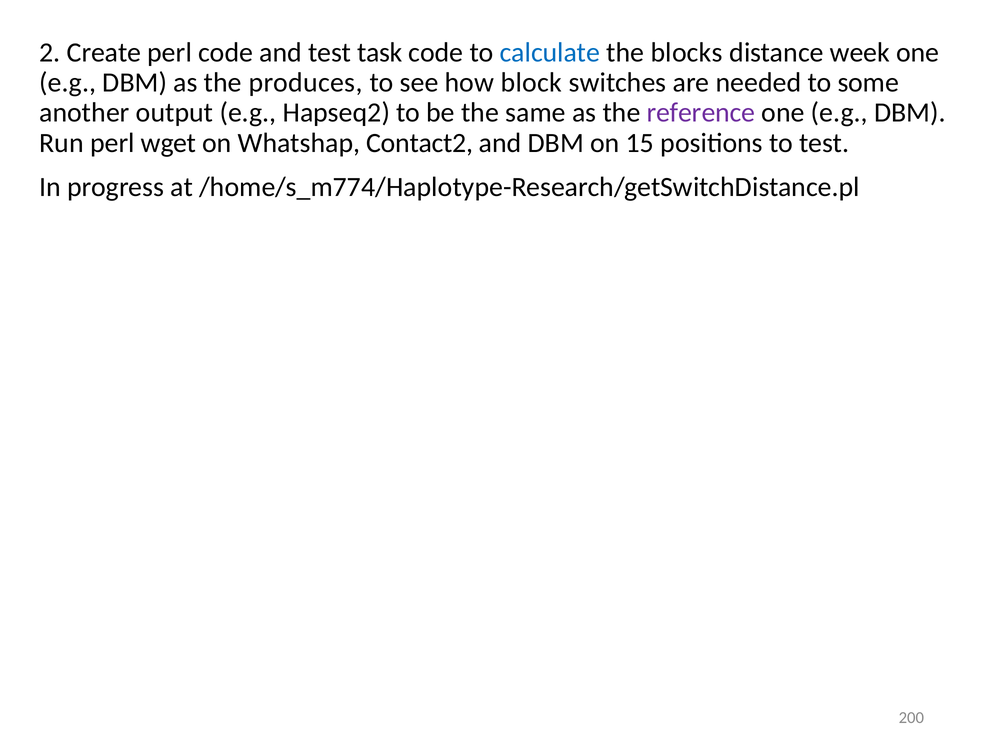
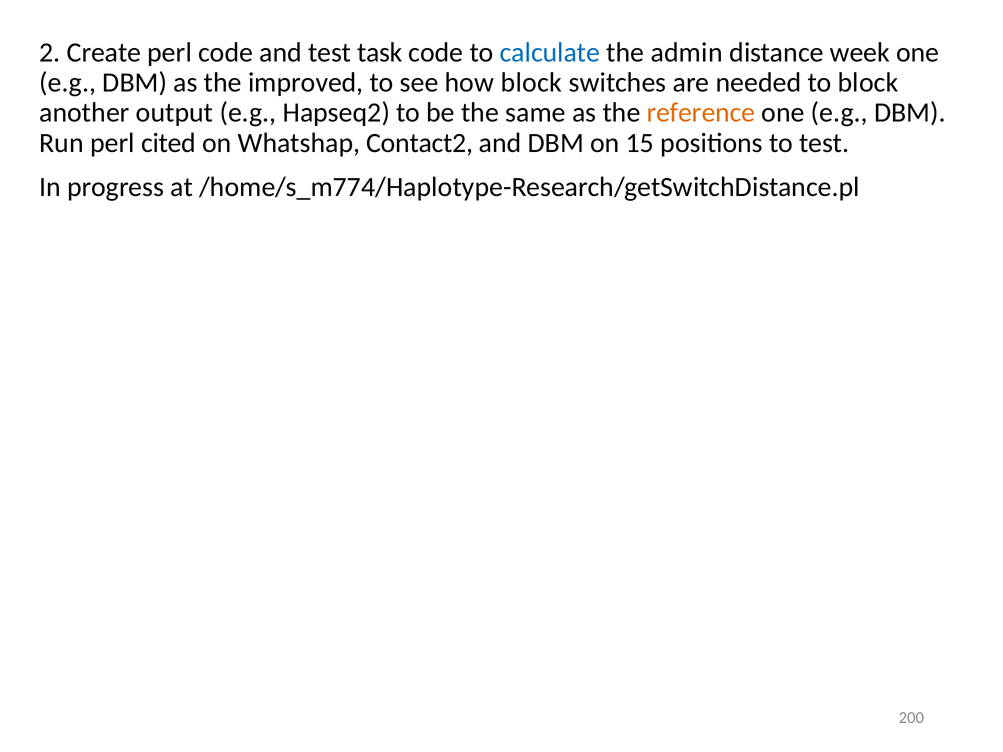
blocks: blocks -> admin
produces: produces -> improved
to some: some -> block
reference colour: purple -> orange
wget: wget -> cited
